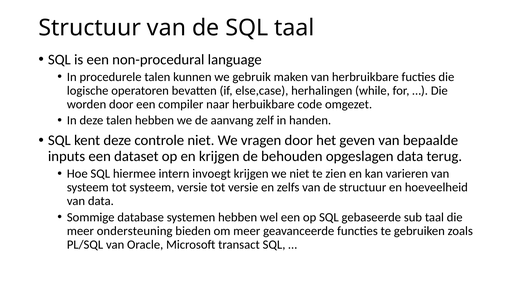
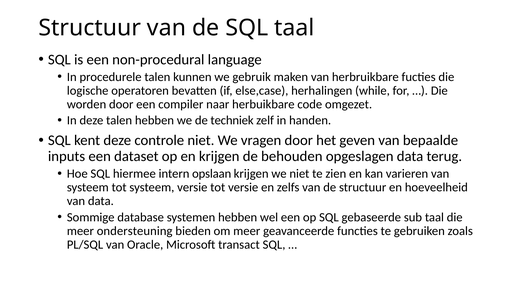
aanvang: aanvang -> techniek
invoegt: invoegt -> opslaan
